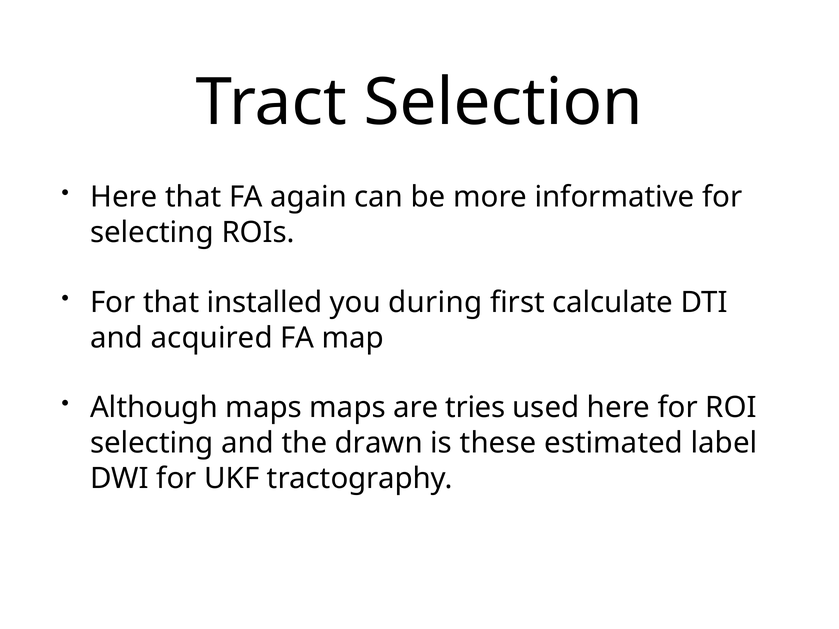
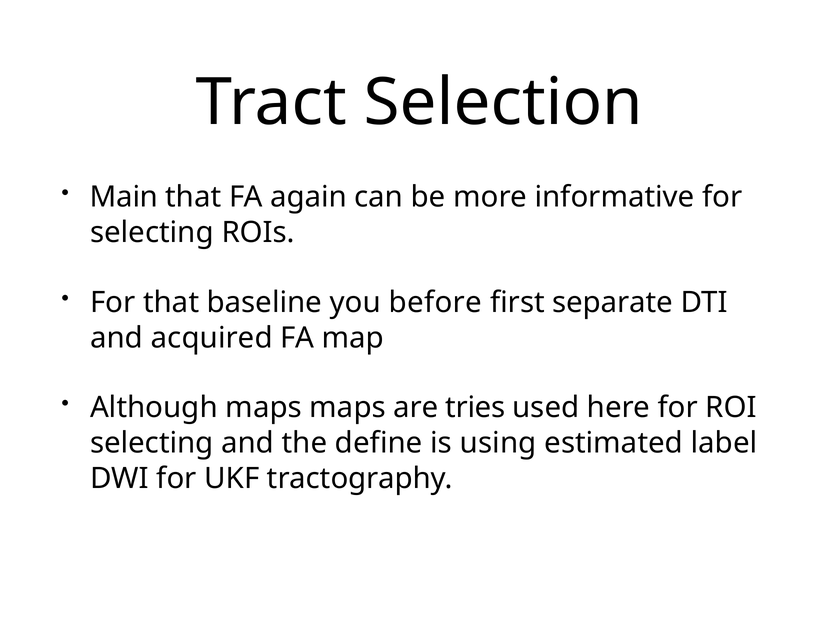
Here at (124, 197): Here -> Main
installed: installed -> baseline
during: during -> before
calculate: calculate -> separate
drawn: drawn -> define
these: these -> using
